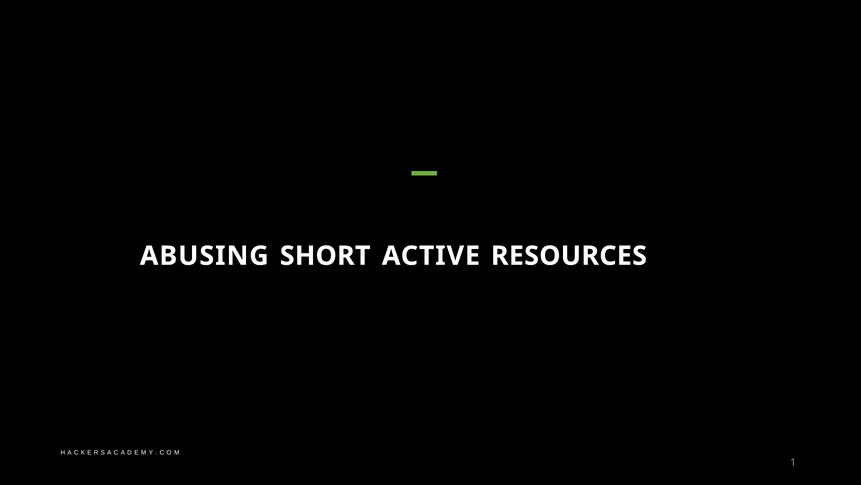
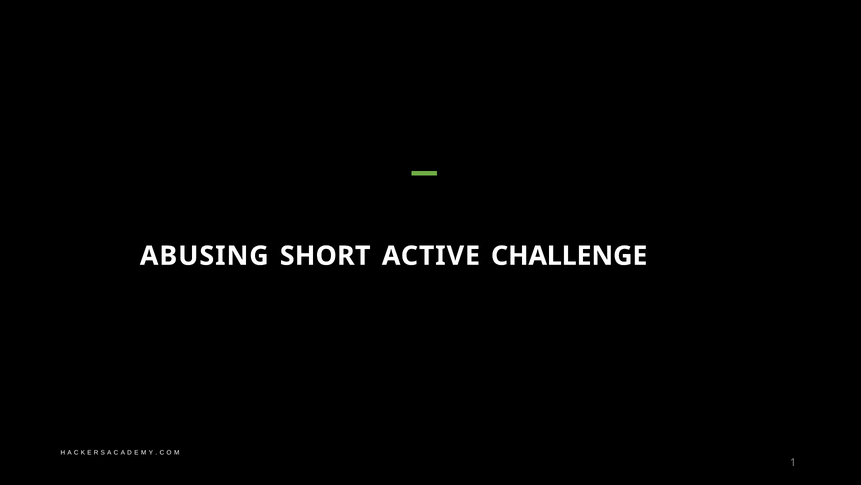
RESOURCES: RESOURCES -> CHALLENGE
